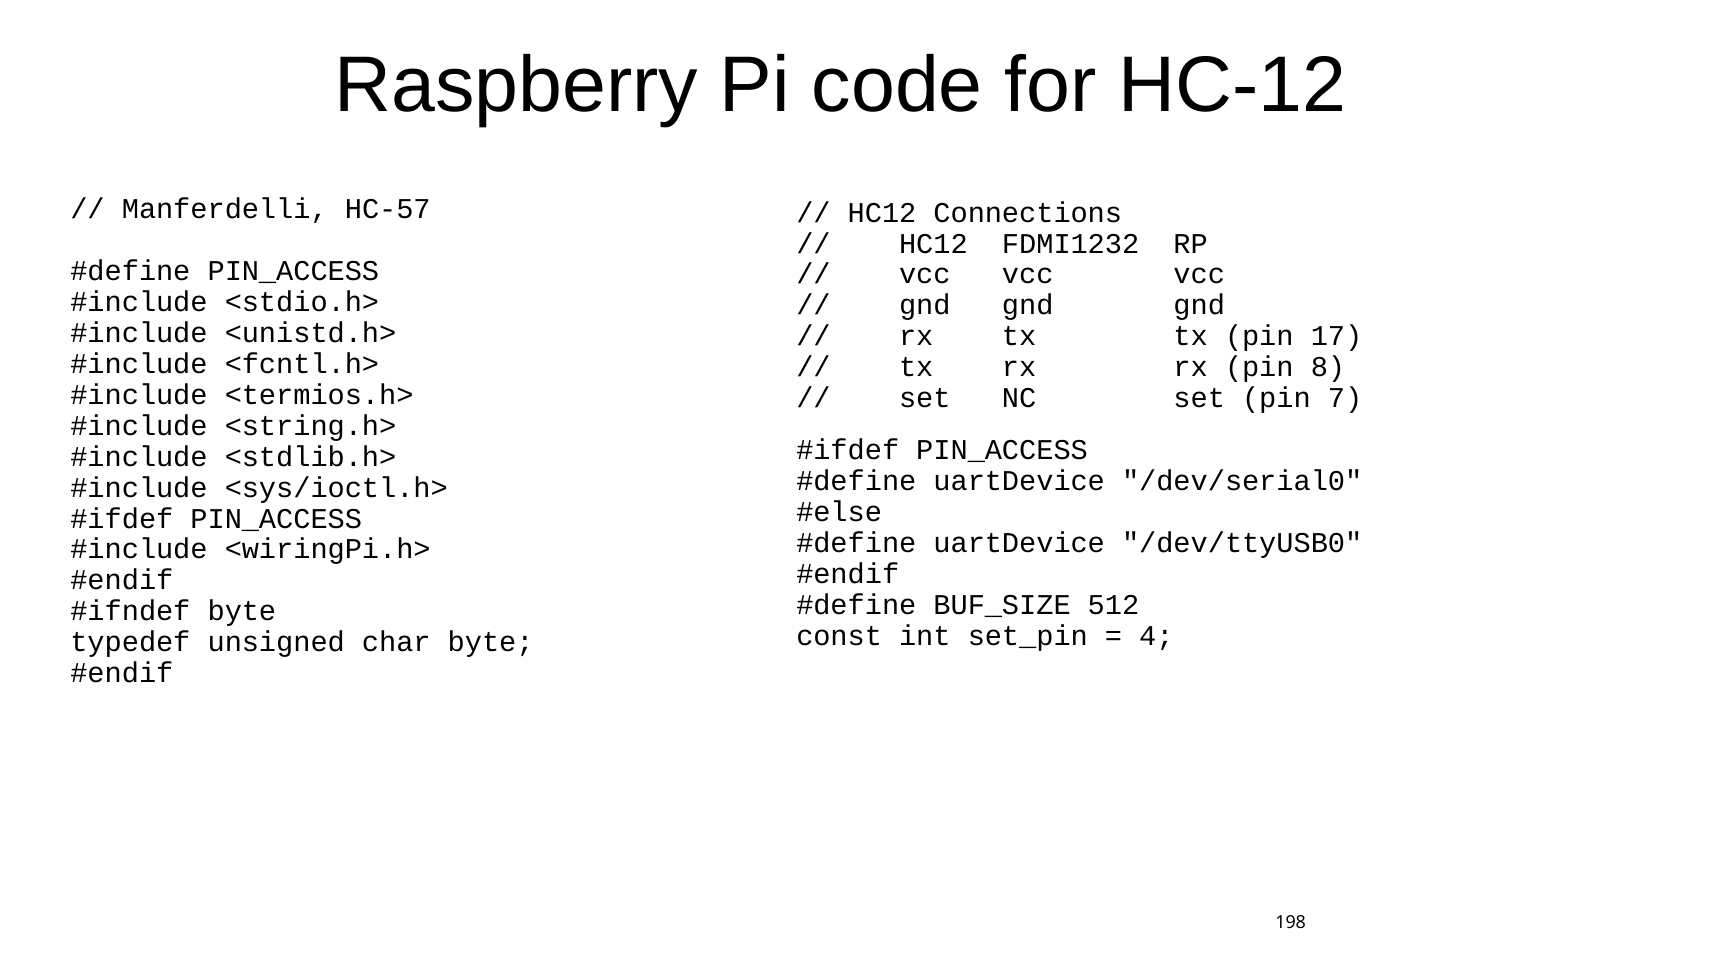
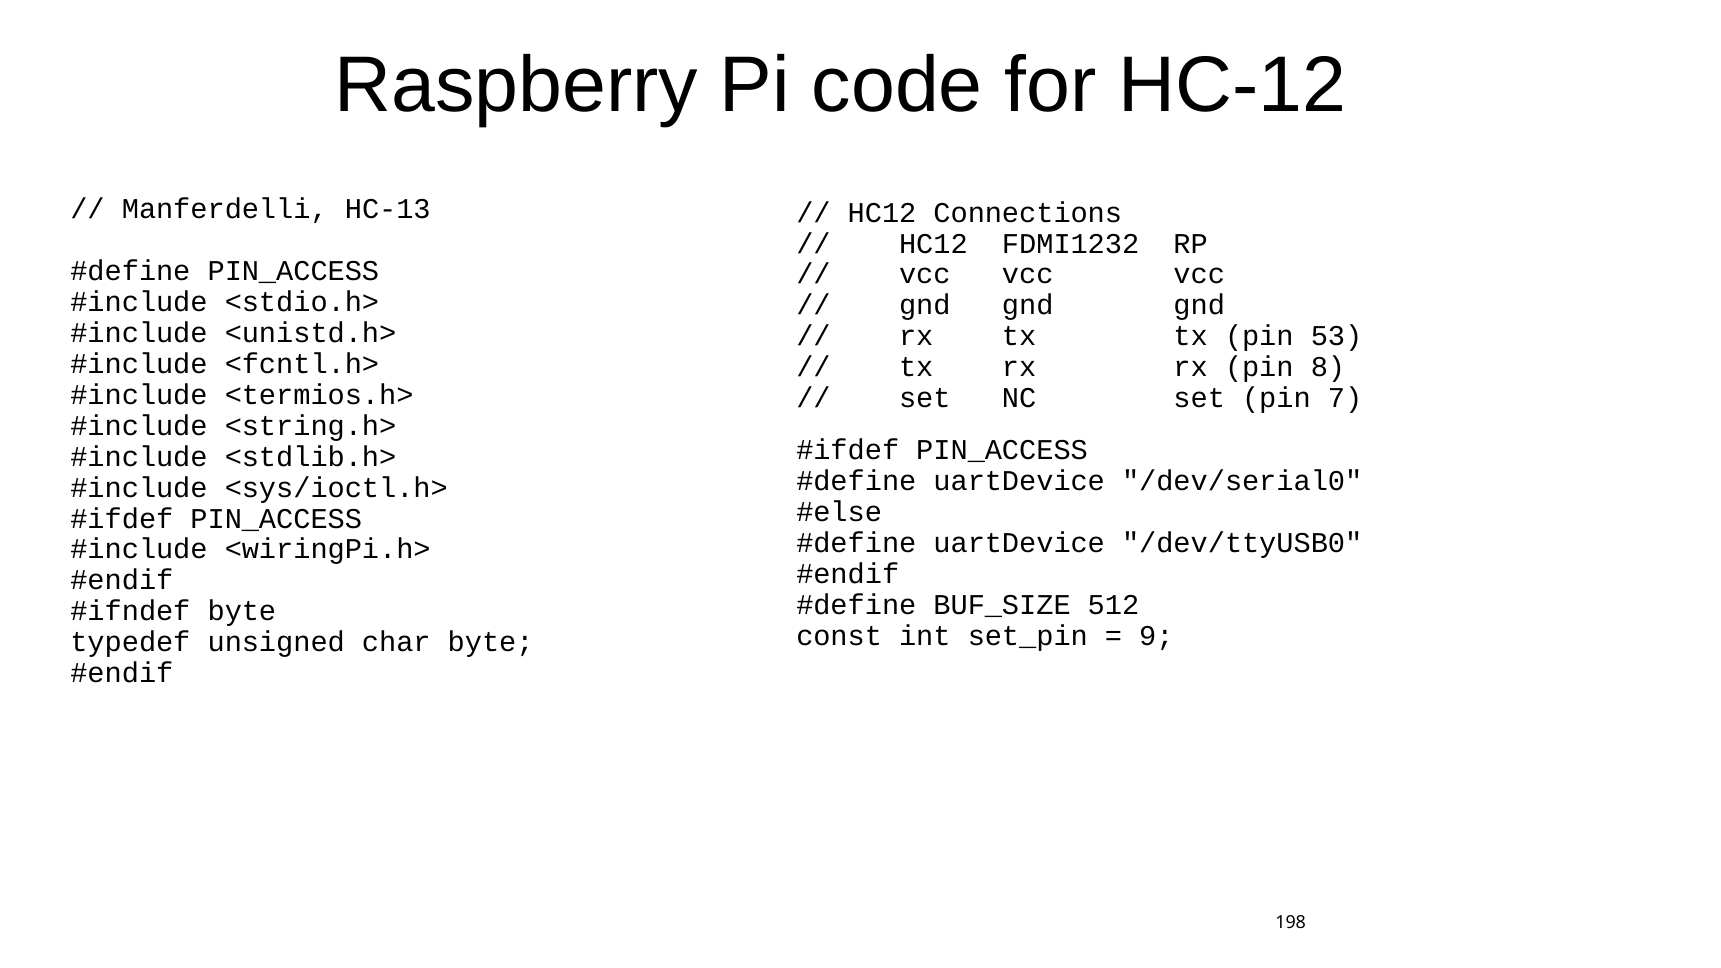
HC-57: HC-57 -> HC-13
17: 17 -> 53
4: 4 -> 9
